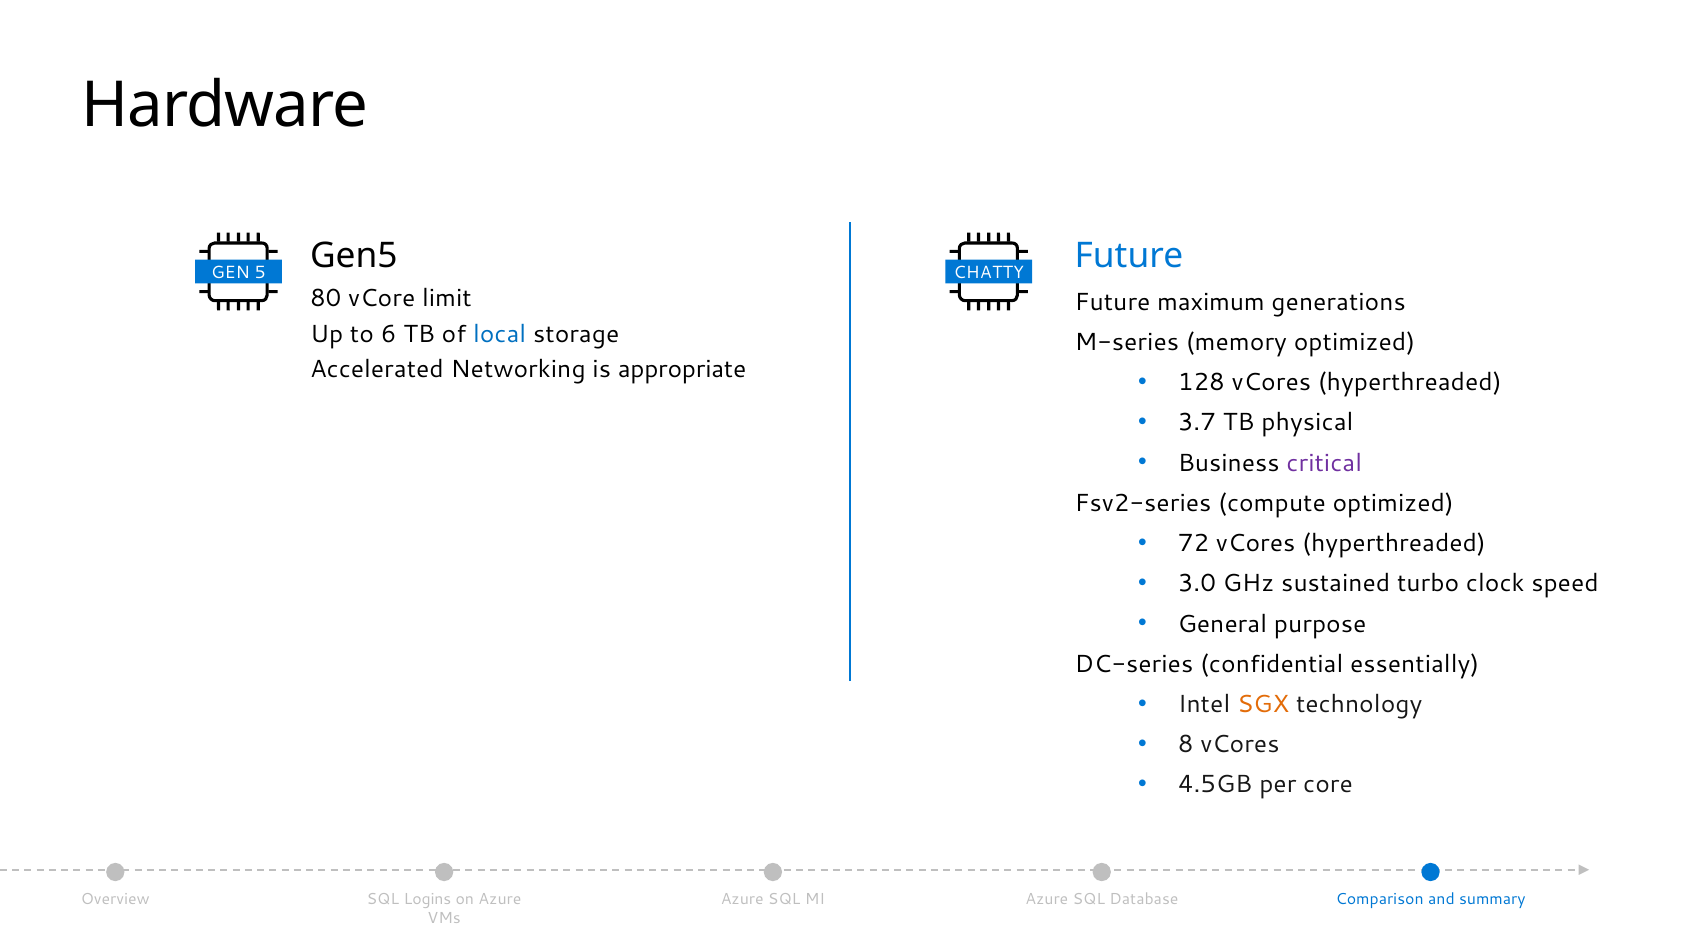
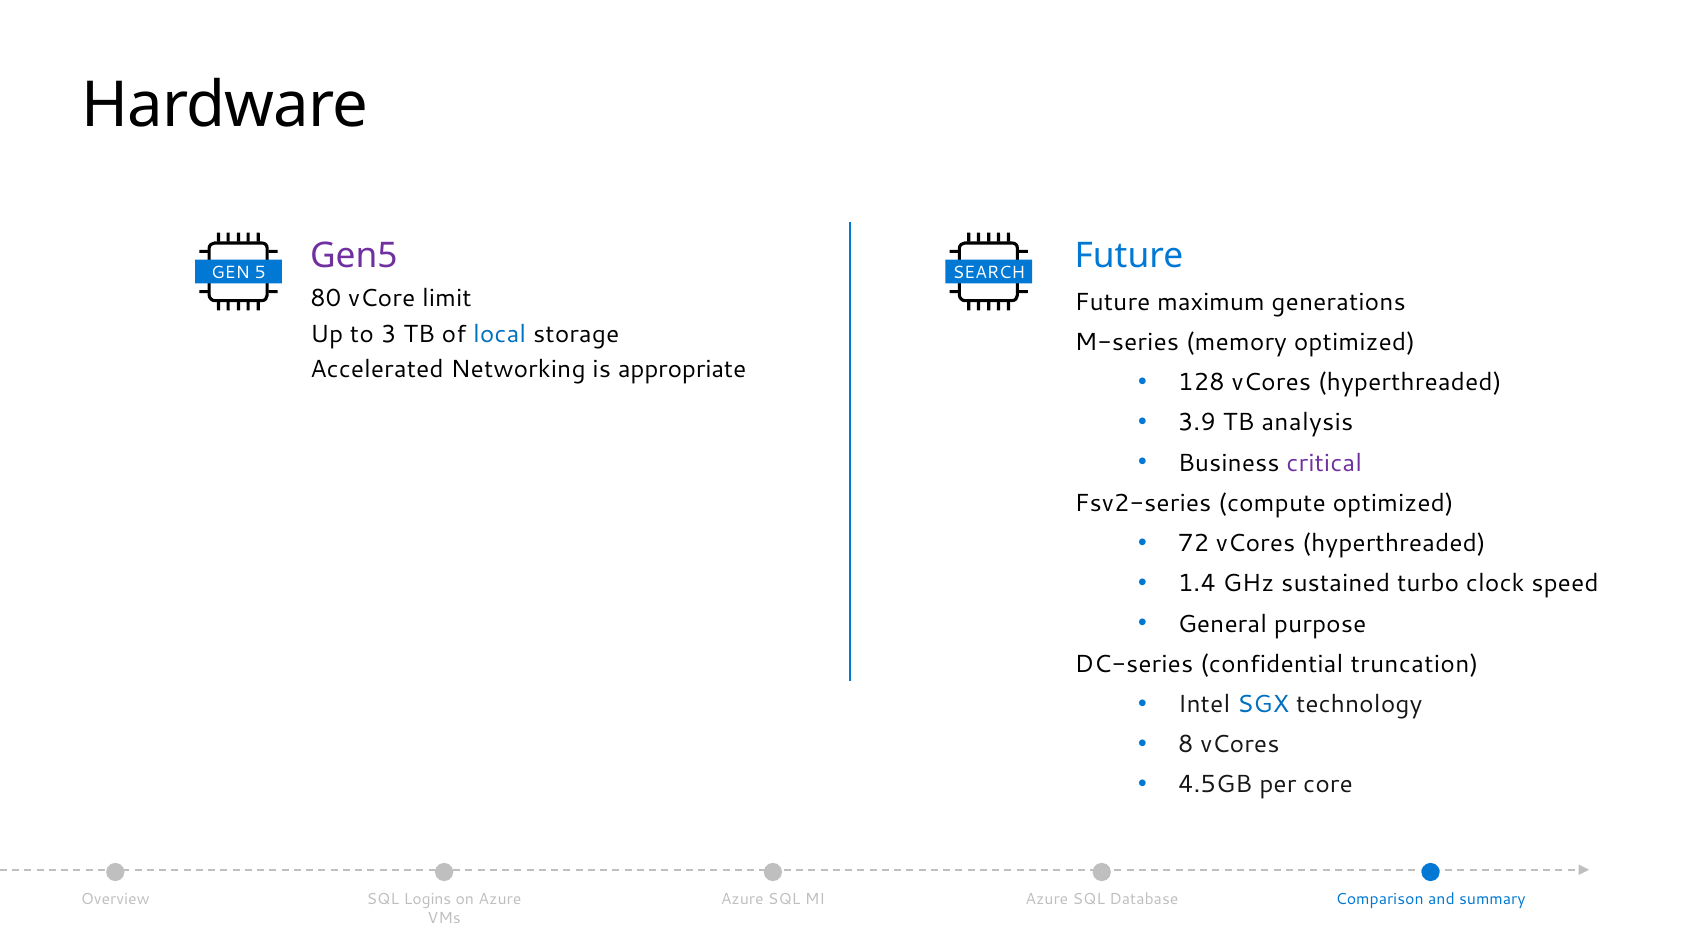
Gen5 colour: black -> purple
CHATTY: CHATTY -> SEARCH
6: 6 -> 3
3.7: 3.7 -> 3.9
physical: physical -> analysis
3.0: 3.0 -> 1.4
essentially: essentially -> truncation
SGX colour: orange -> blue
